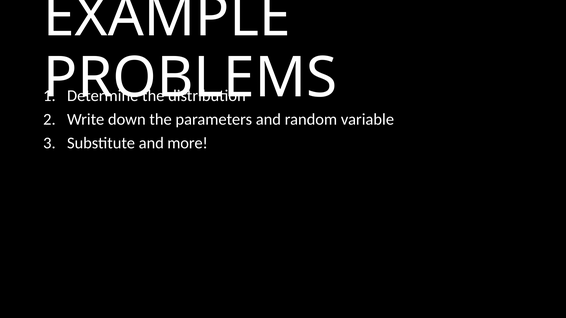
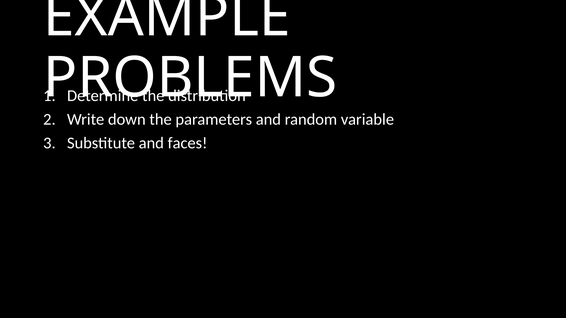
more: more -> faces
